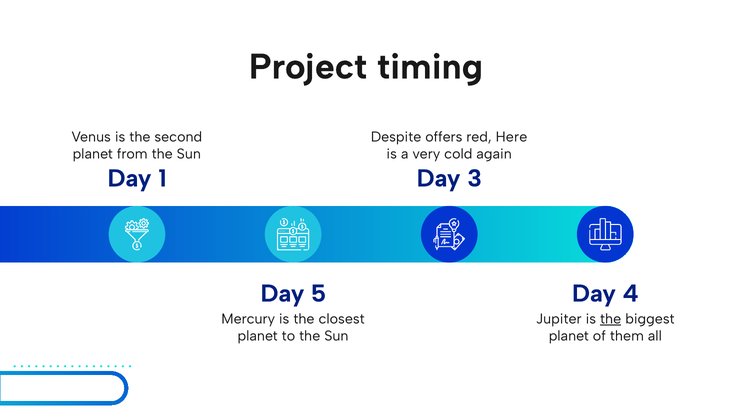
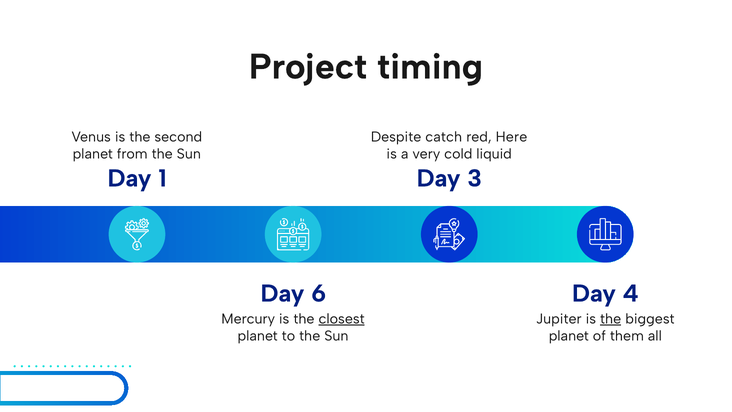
offers: offers -> catch
again: again -> liquid
5: 5 -> 6
closest underline: none -> present
